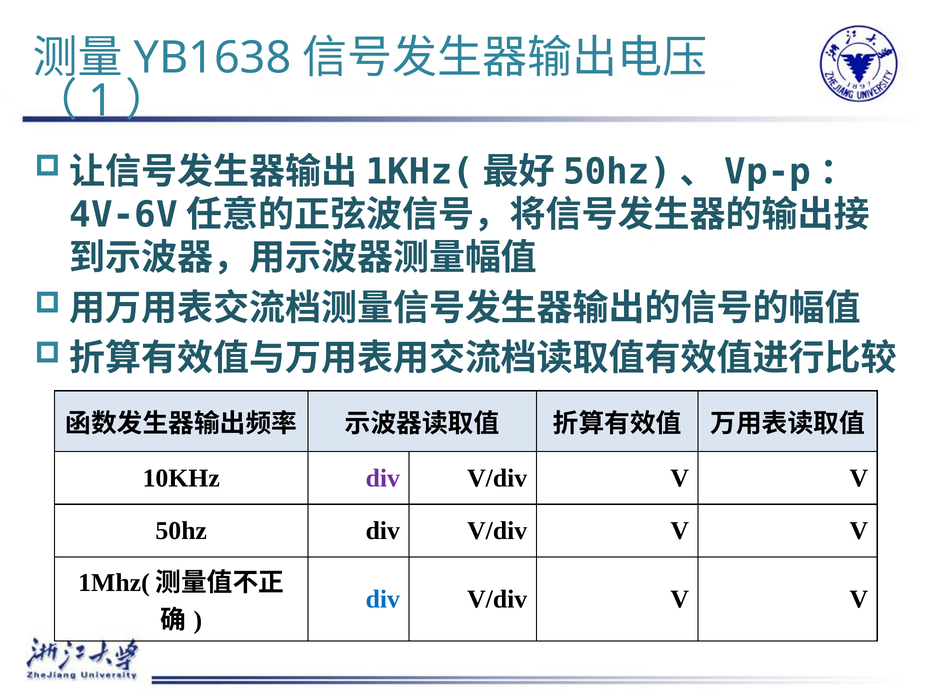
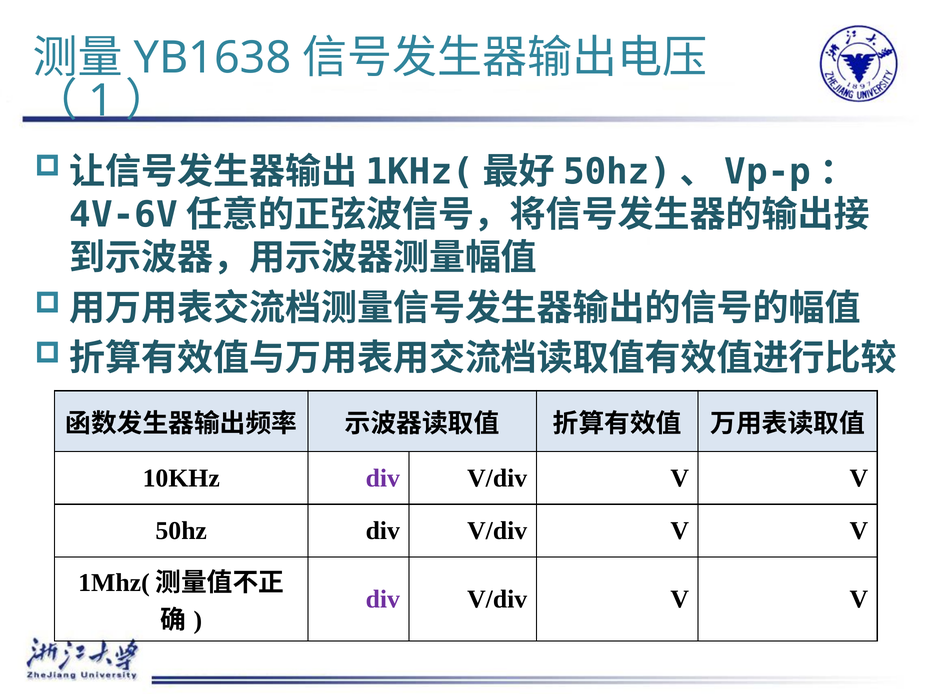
div at (383, 600) colour: blue -> purple
